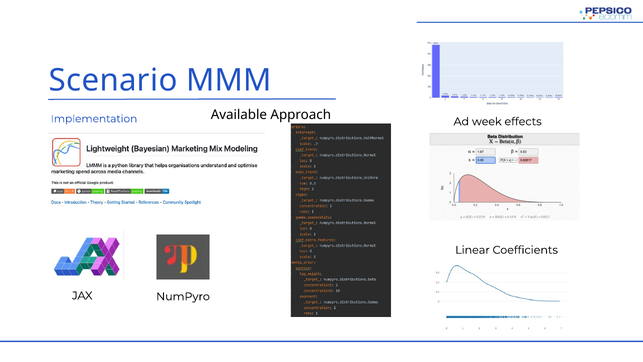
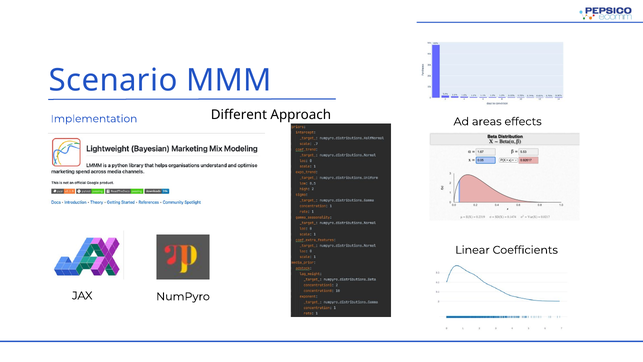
Available: Available -> Different
week: week -> areas
